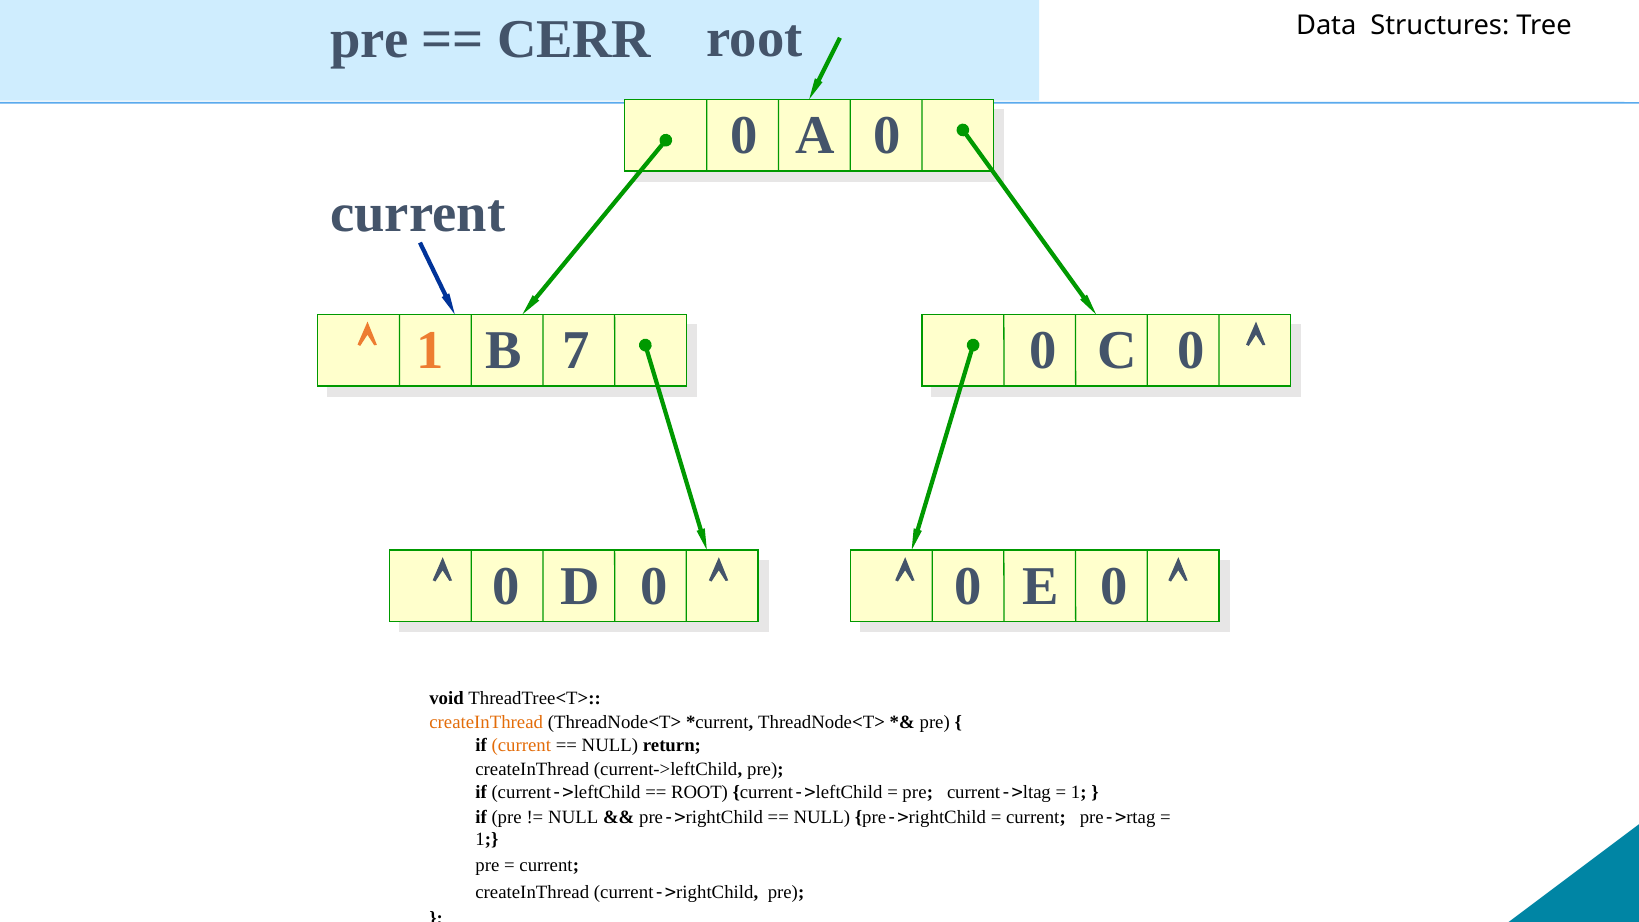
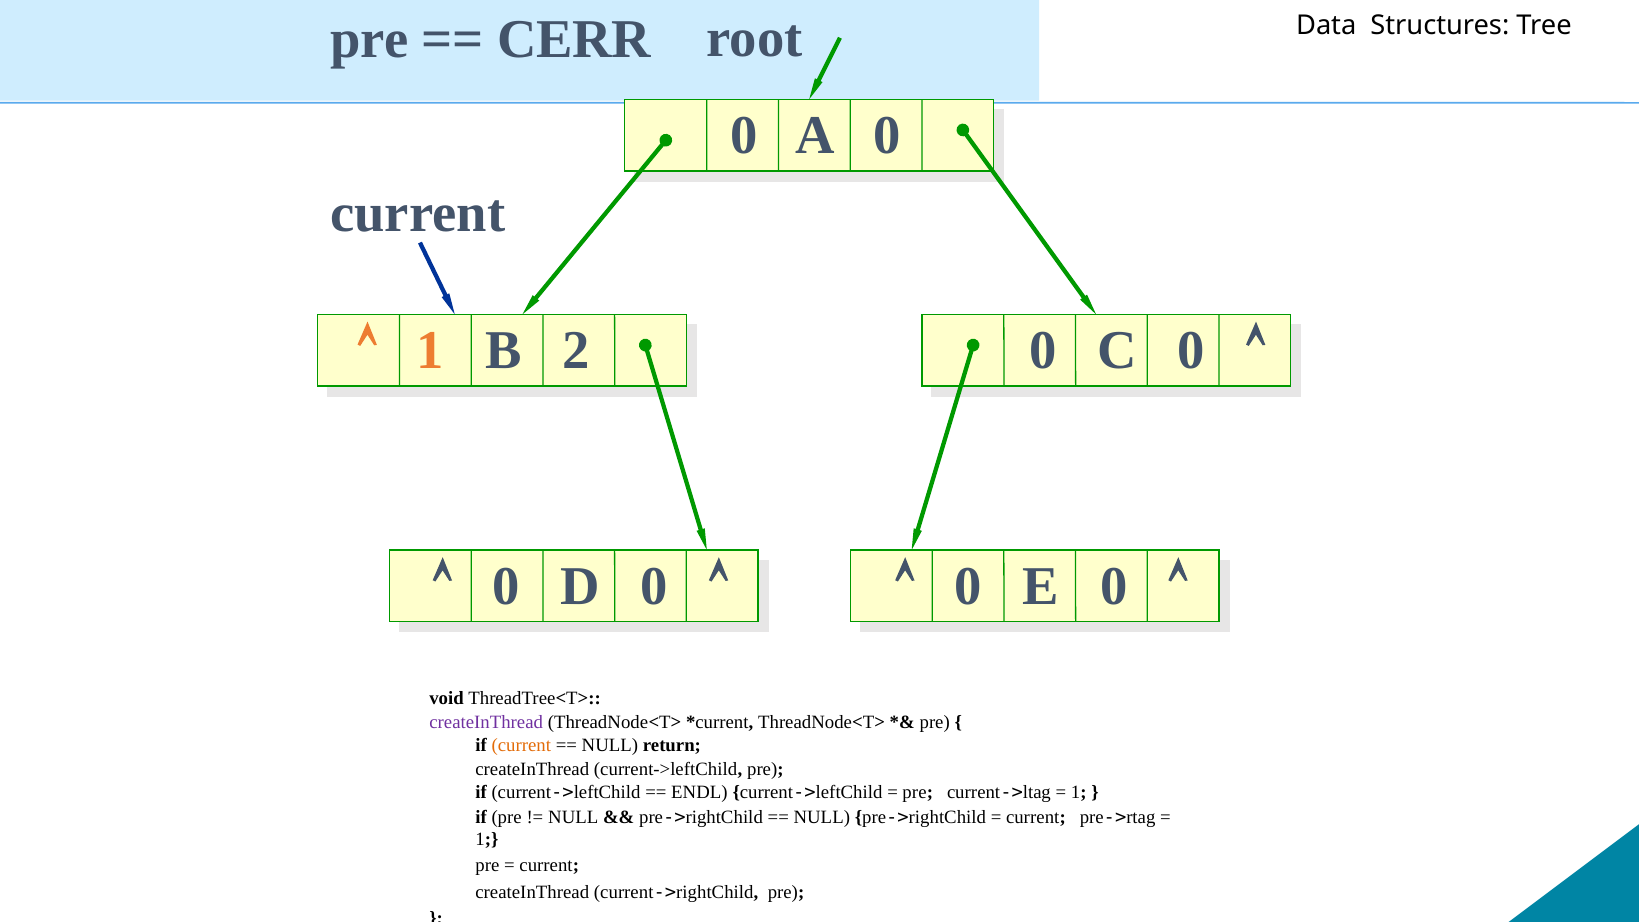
7: 7 -> 2
createInThread at (486, 722) colour: orange -> purple
ROOT at (700, 792): ROOT -> ENDL
